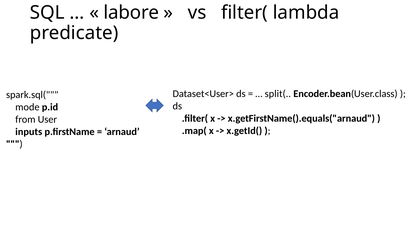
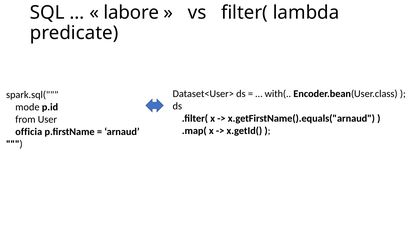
split(: split( -> with(
inputs: inputs -> officia
